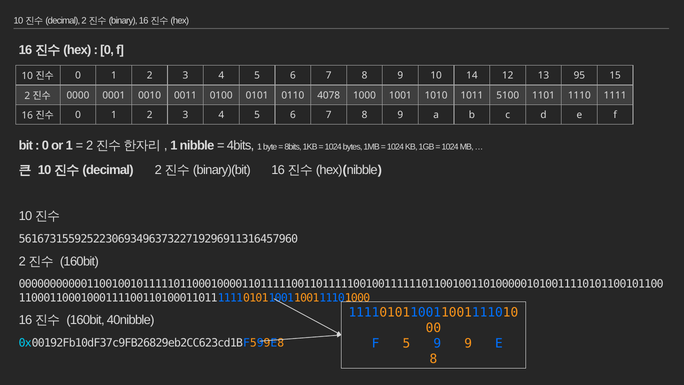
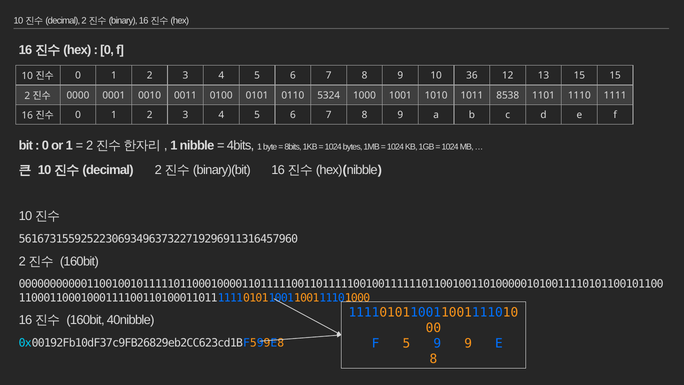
14: 14 -> 36
13 95: 95 -> 15
4078: 4078 -> 5324
5100: 5100 -> 8538
